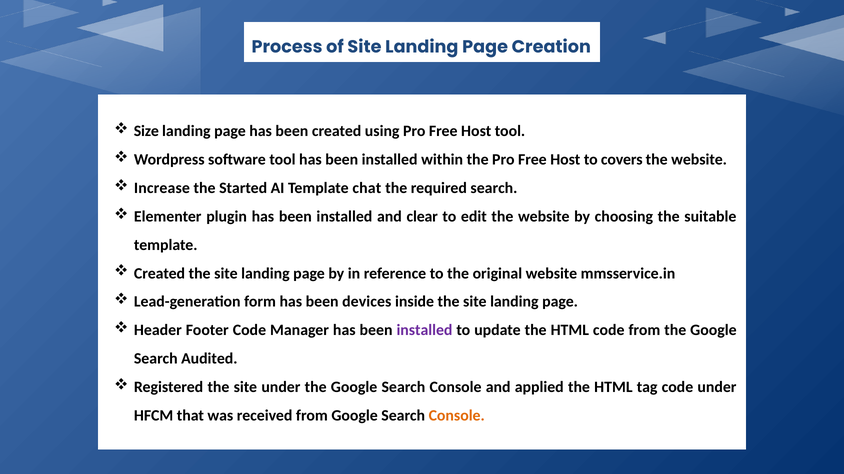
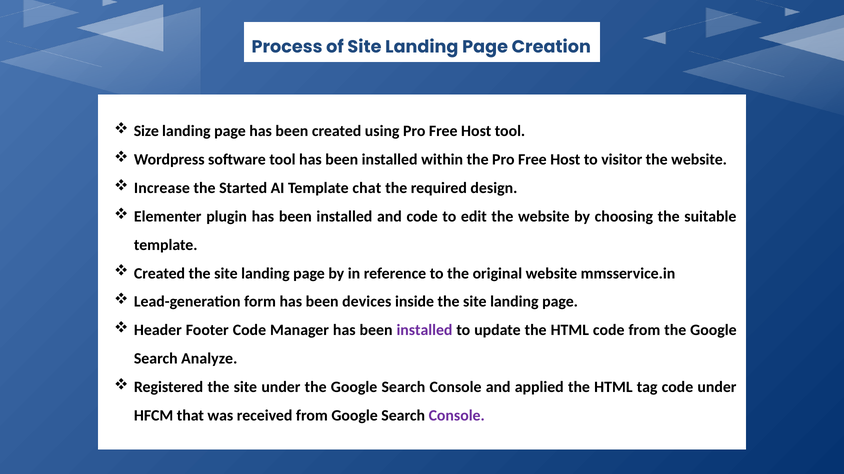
covers: covers -> visitor
required search: search -> design
and clear: clear -> code
Audited: Audited -> Analyze
Console at (457, 416) colour: orange -> purple
